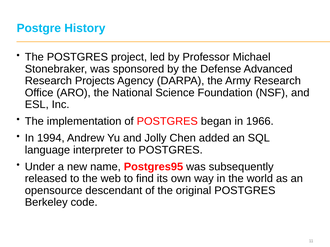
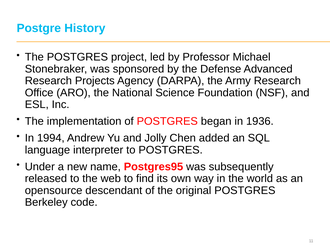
1966: 1966 -> 1936
